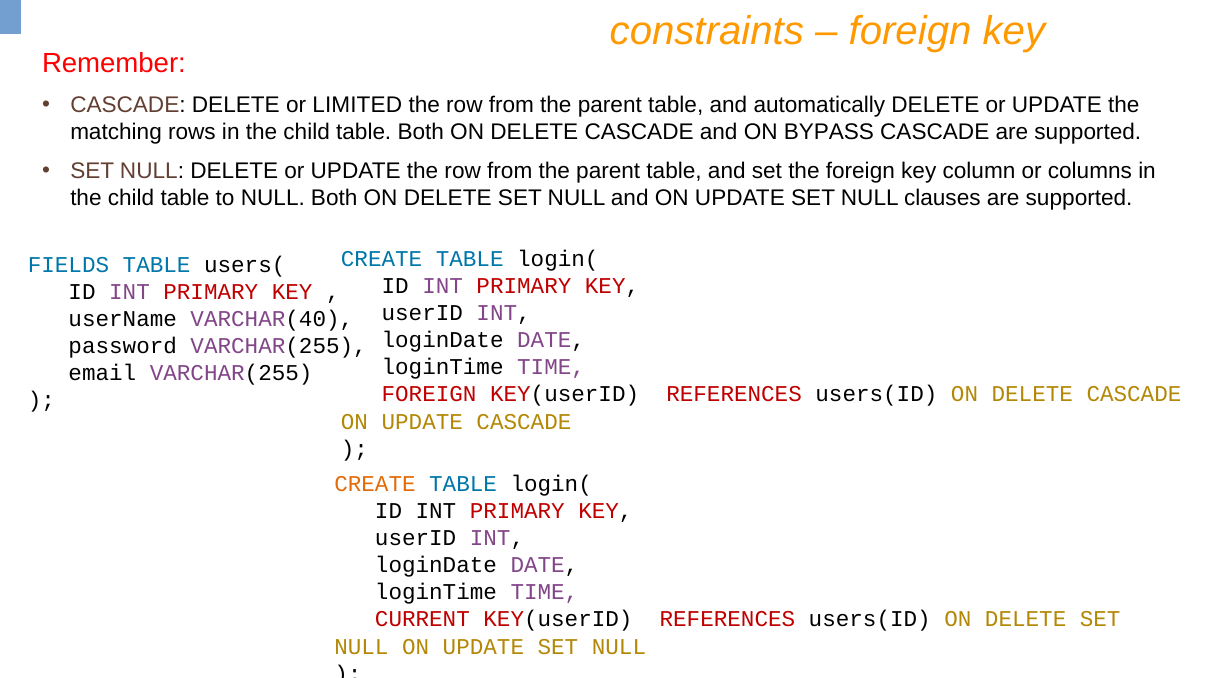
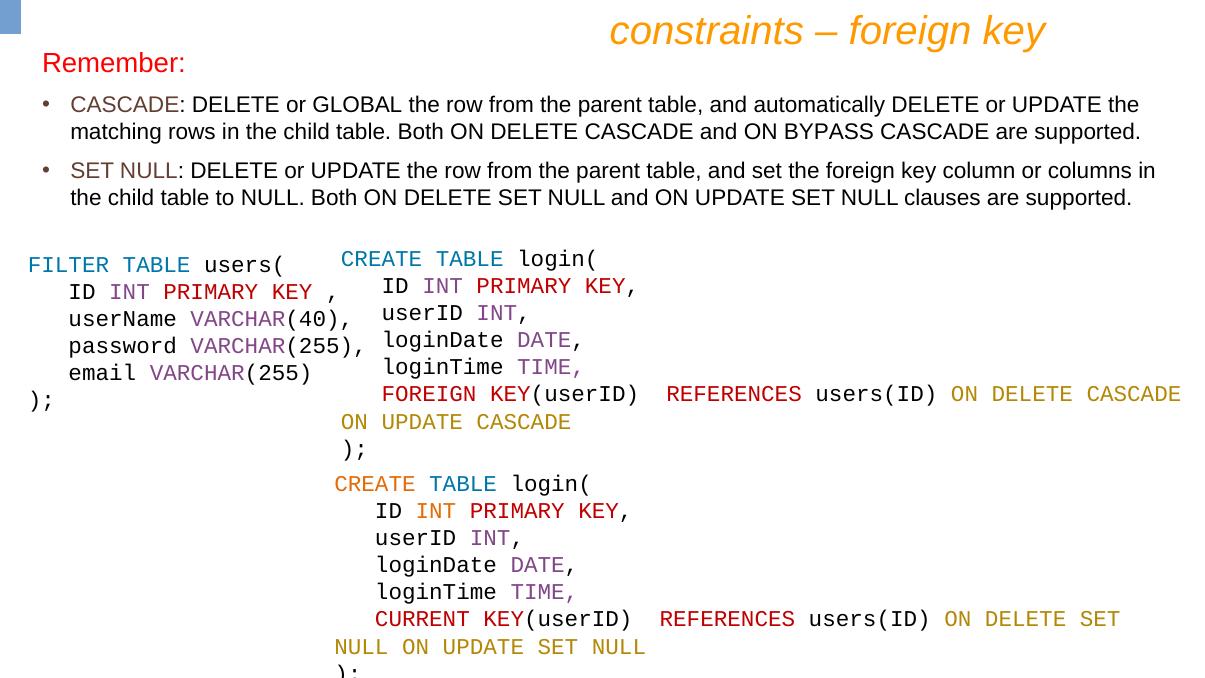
LIMITED: LIMITED -> GLOBAL
FIELDS: FIELDS -> FILTER
INT at (436, 511) colour: black -> orange
